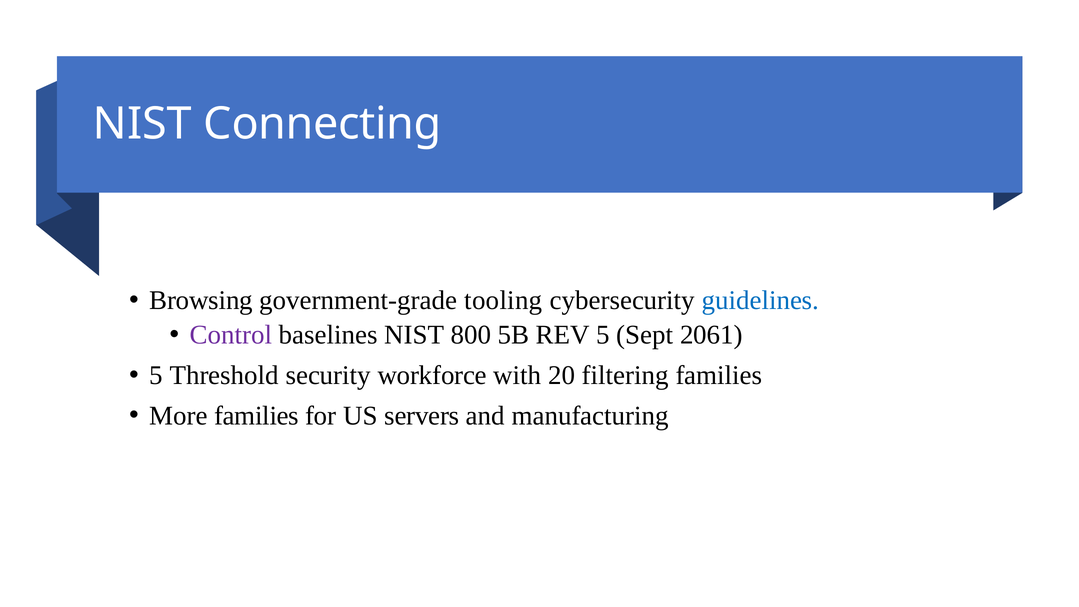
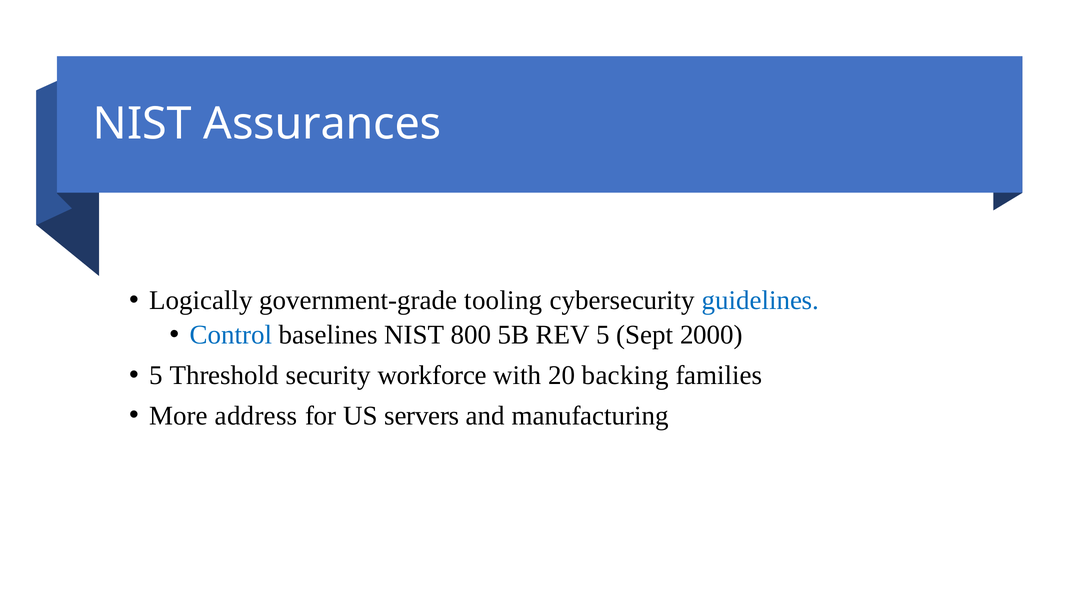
Connecting: Connecting -> Assurances
Browsing: Browsing -> Logically
Control colour: purple -> blue
2061: 2061 -> 2000
filtering: filtering -> backing
More families: families -> address
